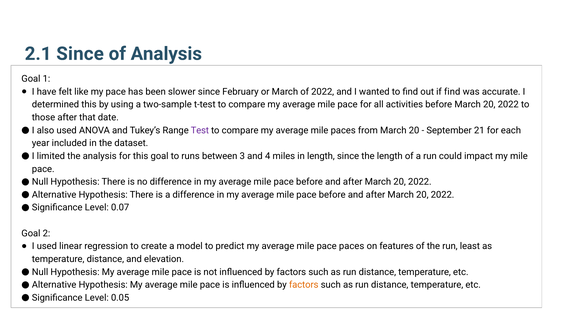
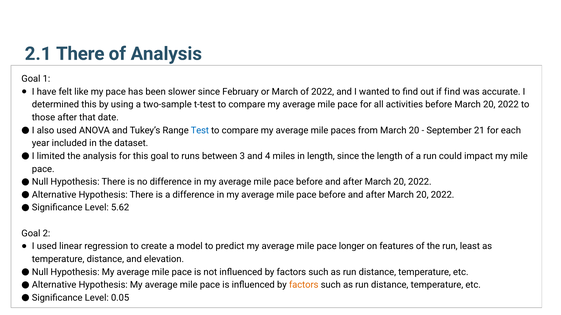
2.1 Since: Since -> There
Test colour: purple -> blue
0.07: 0.07 -> 5.62
pace paces: paces -> longer
